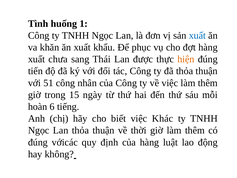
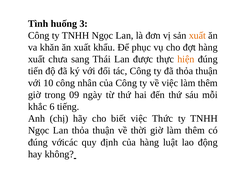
1: 1 -> 3
xuất at (197, 35) colour: blue -> orange
51: 51 -> 10
15: 15 -> 09
hoàn: hoàn -> khắc
Khác: Khác -> Thức
